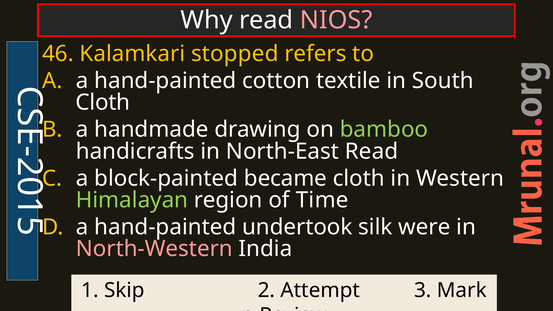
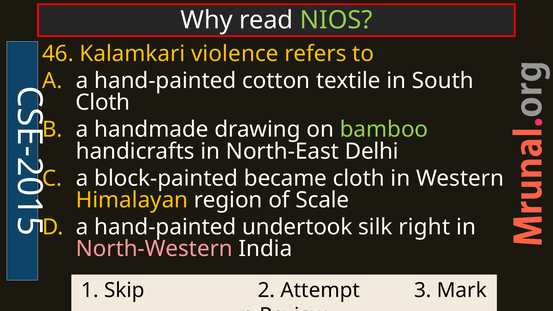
NIOS colour: pink -> light green
stopped: stopped -> violence
North-East Read: Read -> Delhi
Himalayan colour: light green -> yellow
Time: Time -> Scale
were: were -> right
